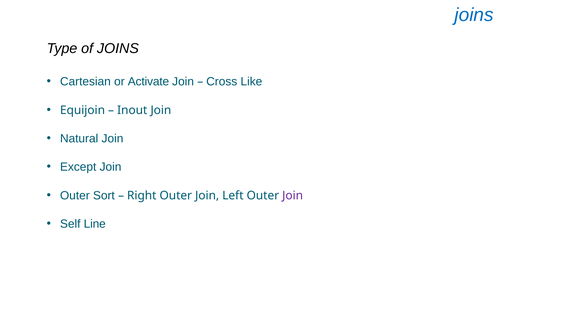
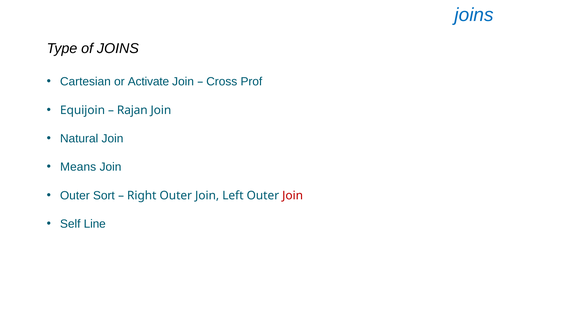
Like: Like -> Prof
Inout: Inout -> Rajan
Except: Except -> Means
Join at (293, 196) colour: purple -> red
